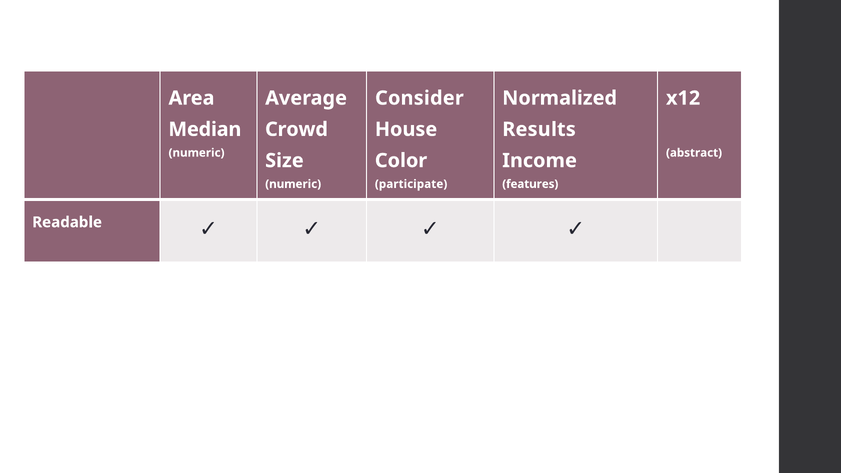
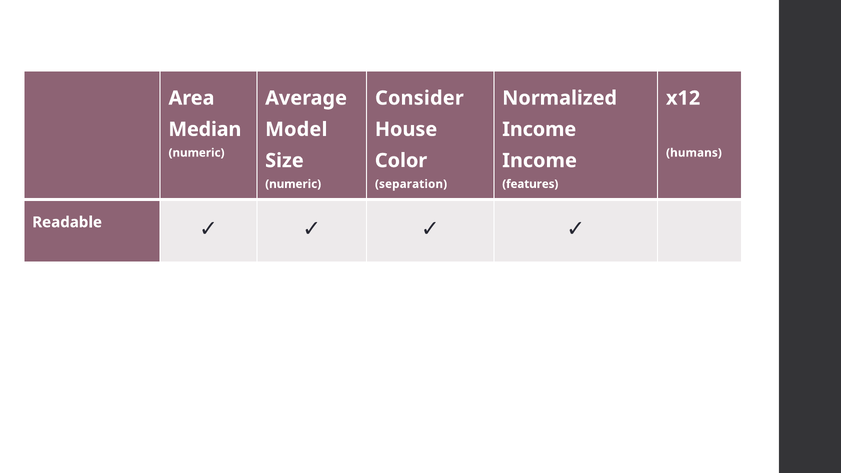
Crowd: Crowd -> Model
Results at (539, 129): Results -> Income
abstract: abstract -> humans
participate: participate -> separation
